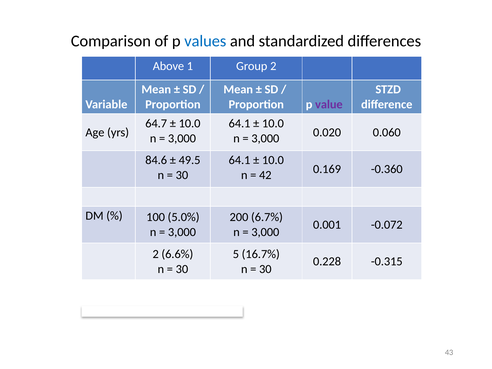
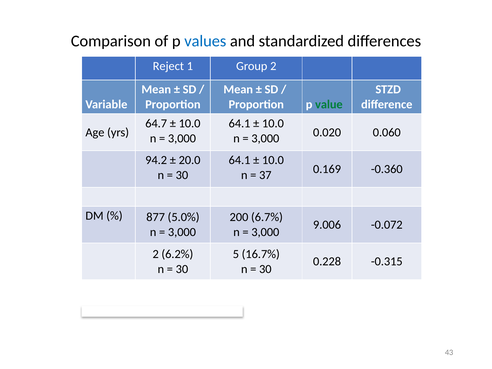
Above: Above -> Reject
value colour: purple -> green
84.6: 84.6 -> 94.2
49.5: 49.5 -> 20.0
42: 42 -> 37
100: 100 -> 877
0.001: 0.001 -> 9.006
6.6%: 6.6% -> 6.2%
